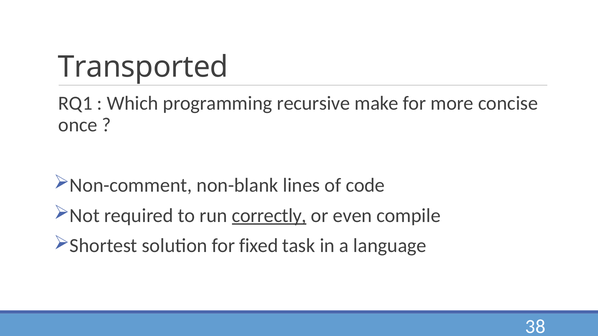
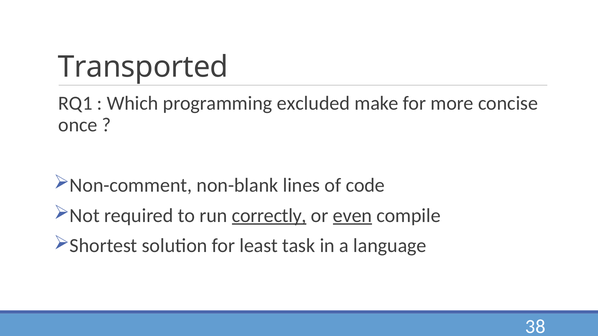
recursive: recursive -> excluded
even underline: none -> present
fixed: fixed -> least
